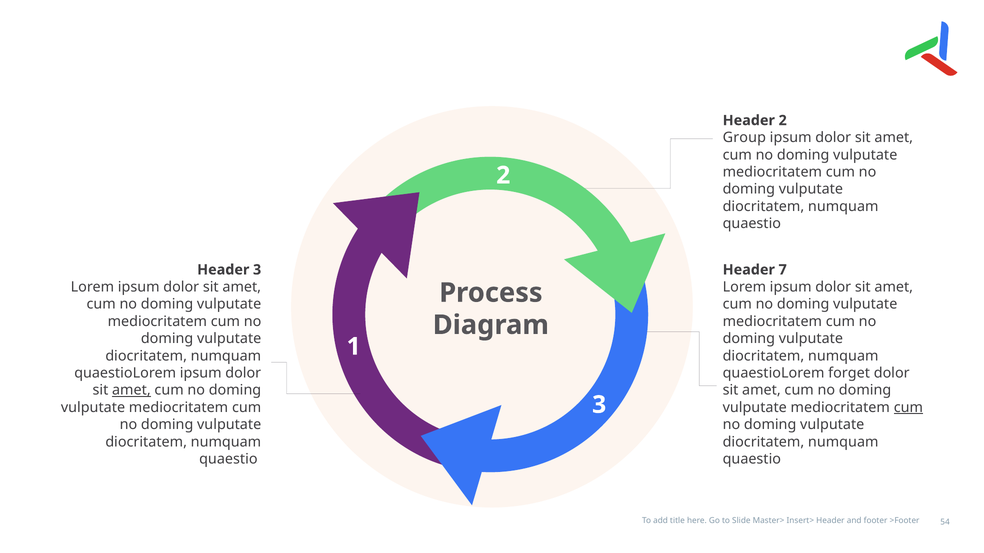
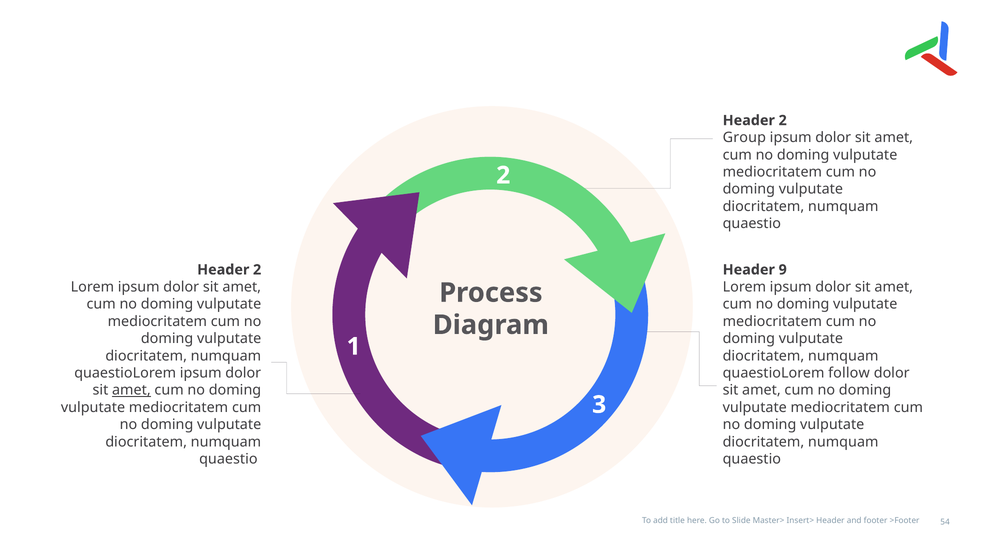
3 at (257, 270): 3 -> 2
7: 7 -> 9
forget: forget -> follow
cum at (908, 408) underline: present -> none
